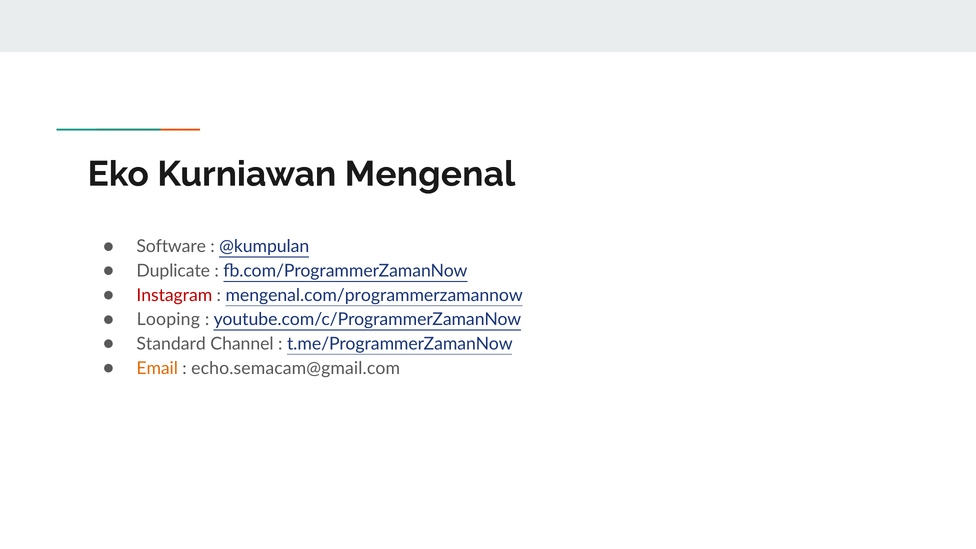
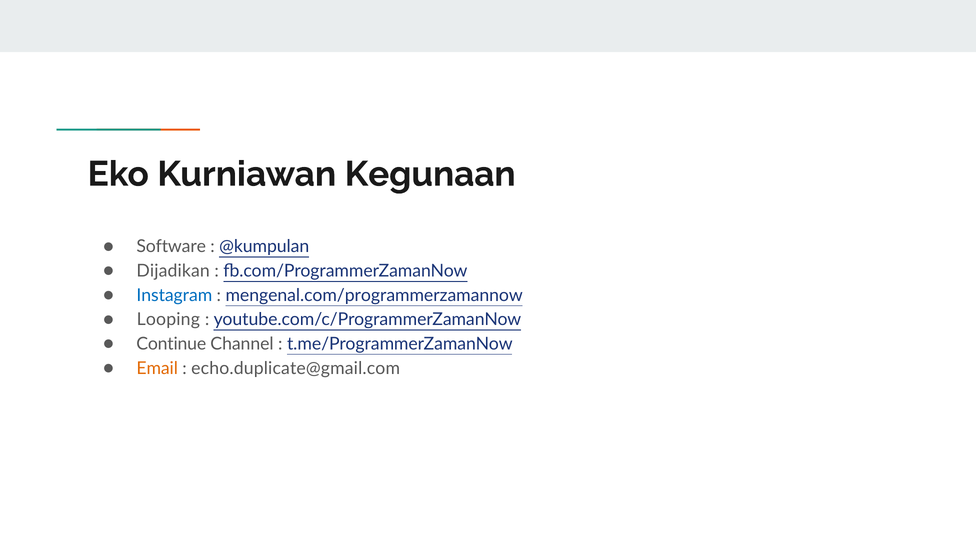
Mengenal: Mengenal -> Kegunaan
Duplicate: Duplicate -> Dijadikan
Instagram colour: red -> blue
Standard: Standard -> Continue
echo.semacam@gmail.com: echo.semacam@gmail.com -> echo.duplicate@gmail.com
